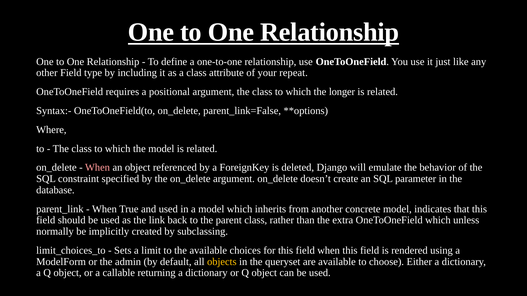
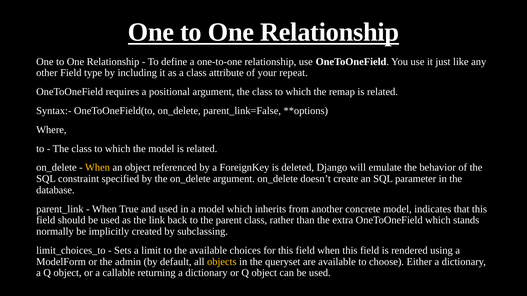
longer: longer -> remap
When at (98, 168) colour: pink -> yellow
unless: unless -> stands
